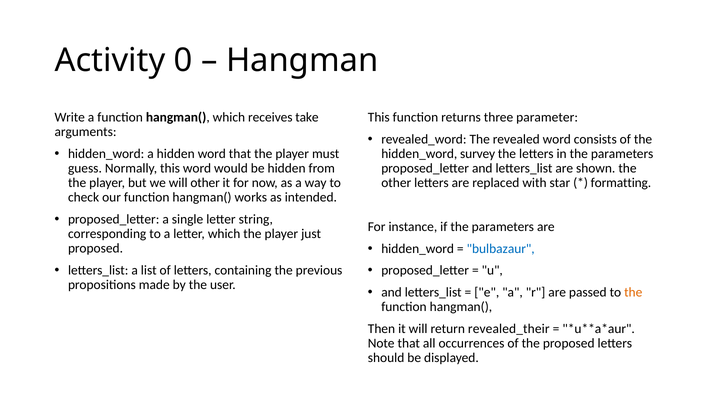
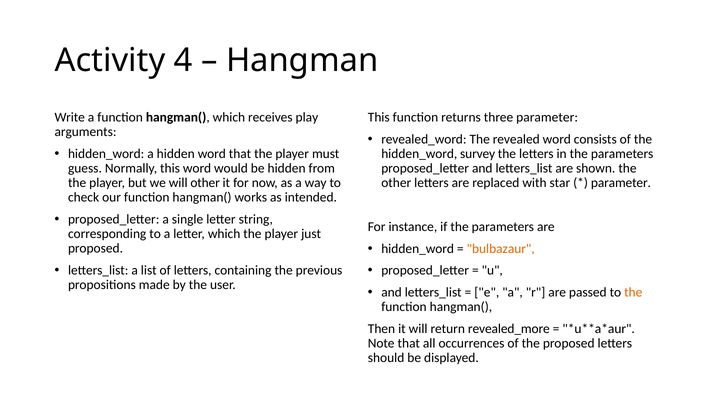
0: 0 -> 4
take: take -> play
formatting at (621, 183): formatting -> parameter
bulbazaur colour: blue -> orange
revealed_their: revealed_their -> revealed_more
